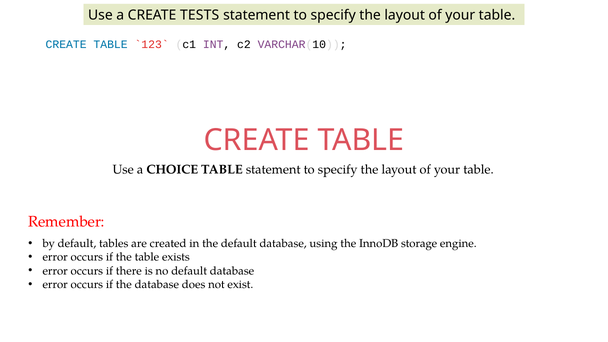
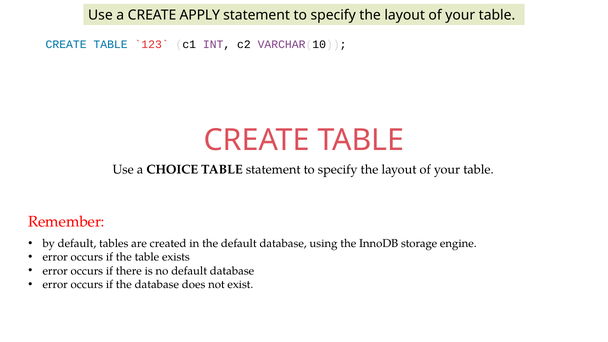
TESTS: TESTS -> APPLY
